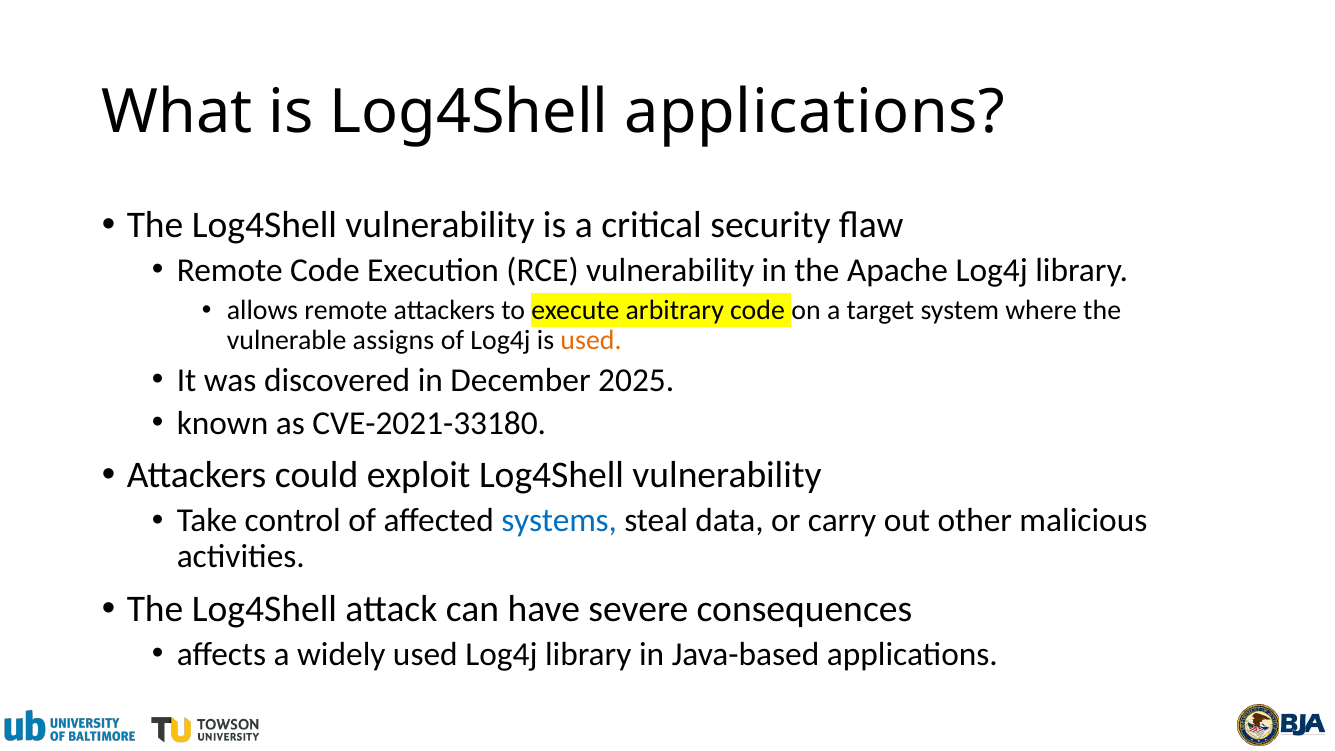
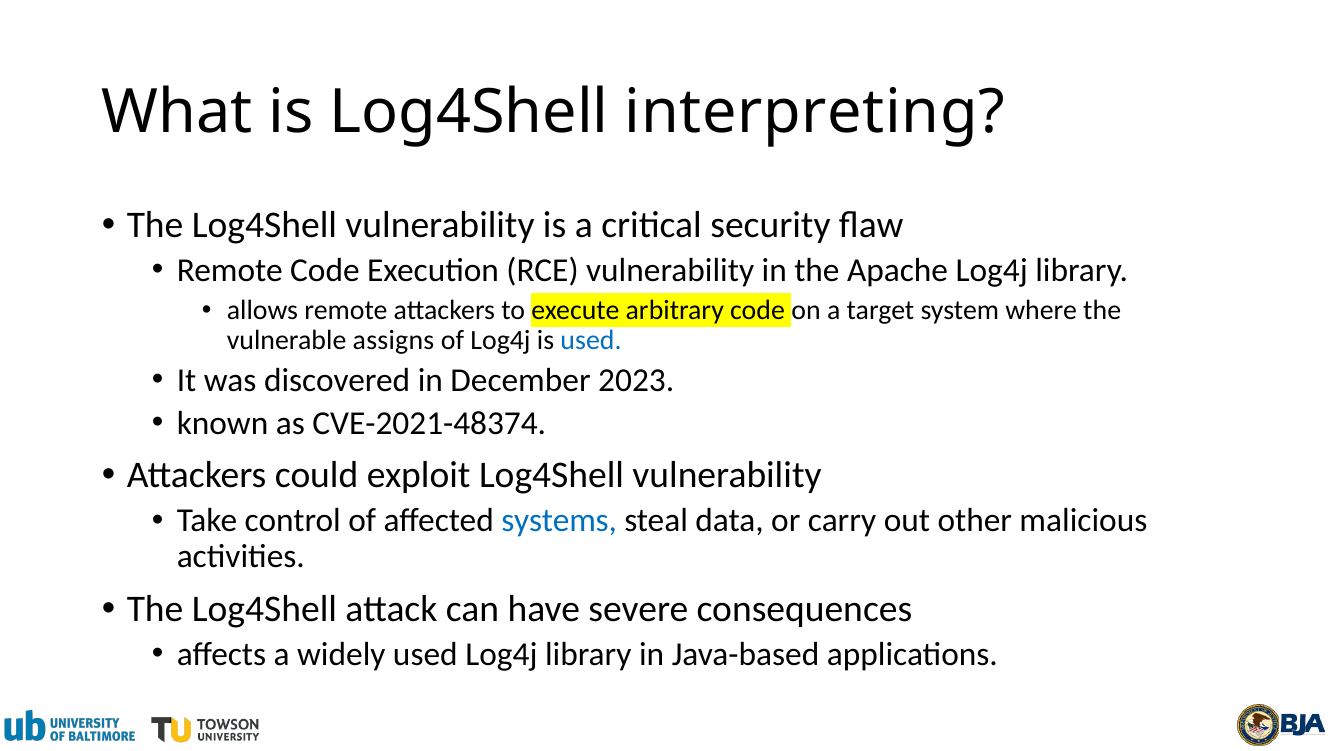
Log4Shell applications: applications -> interpreting
used at (591, 340) colour: orange -> blue
2025: 2025 -> 2023
CVE-2021-33180: CVE-2021-33180 -> CVE-2021-48374
